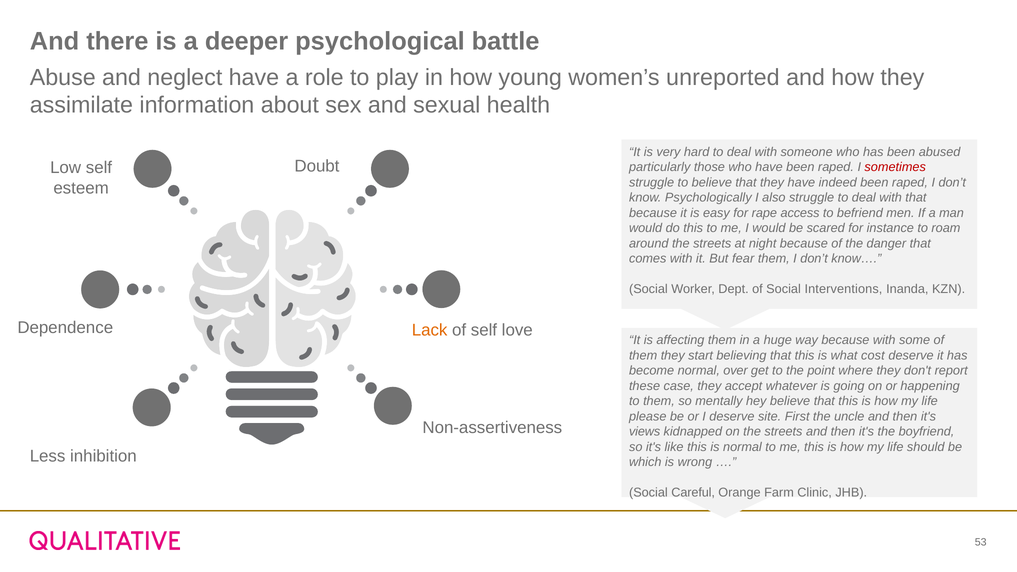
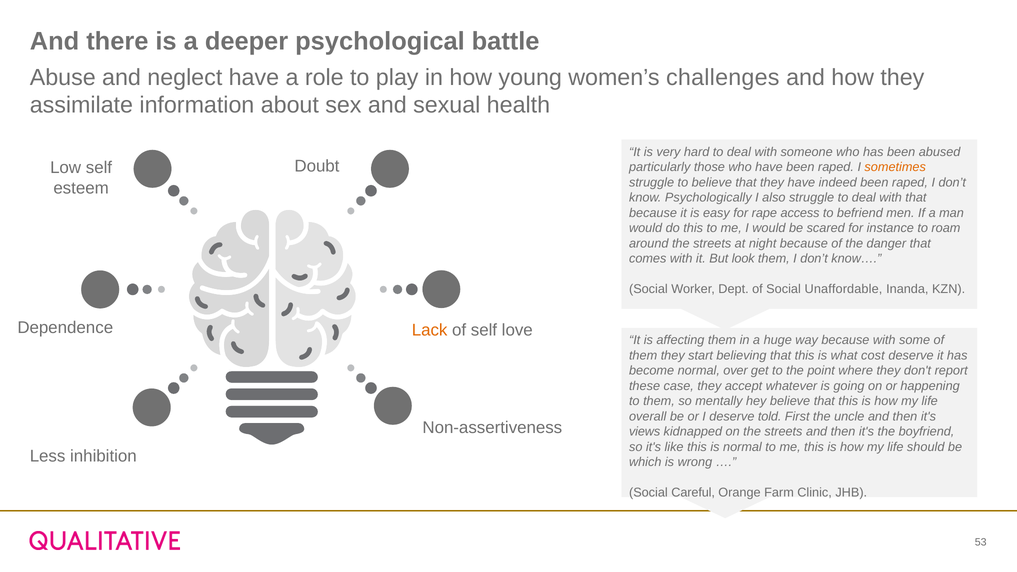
unreported: unreported -> challenges
sometimes colour: red -> orange
fear: fear -> look
Interventions: Interventions -> Unaffordable
please: please -> overall
site: site -> told
